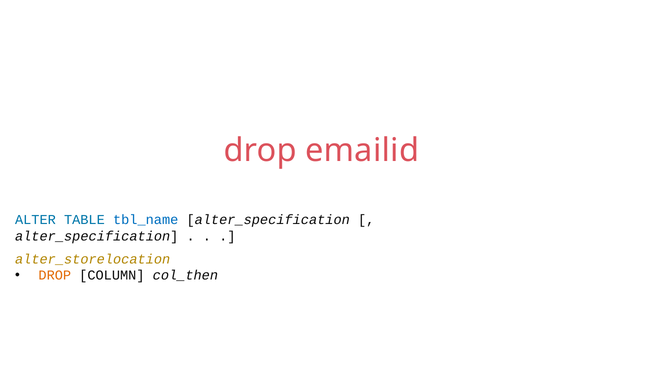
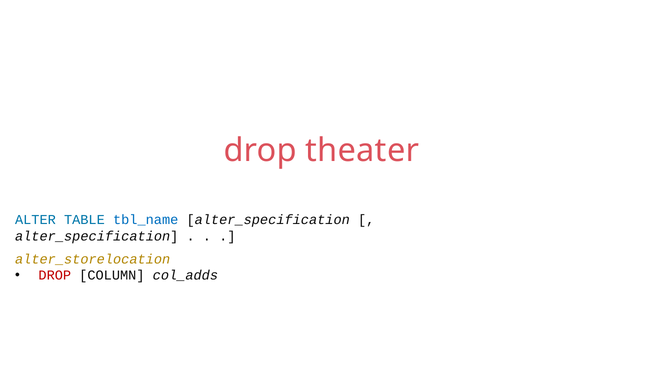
emailid: emailid -> theater
DROP at (55, 275) colour: orange -> red
col_then: col_then -> col_adds
